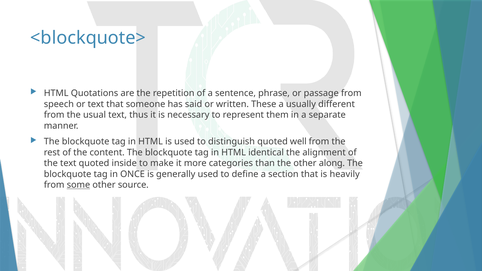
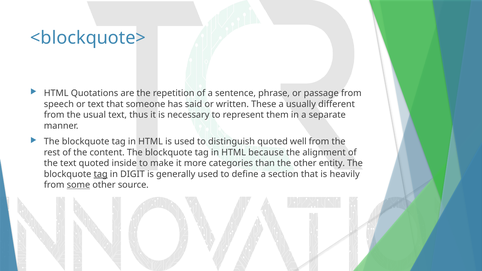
identical: identical -> because
along: along -> entity
tag at (101, 174) underline: none -> present
ONCE: ONCE -> DIGIT
